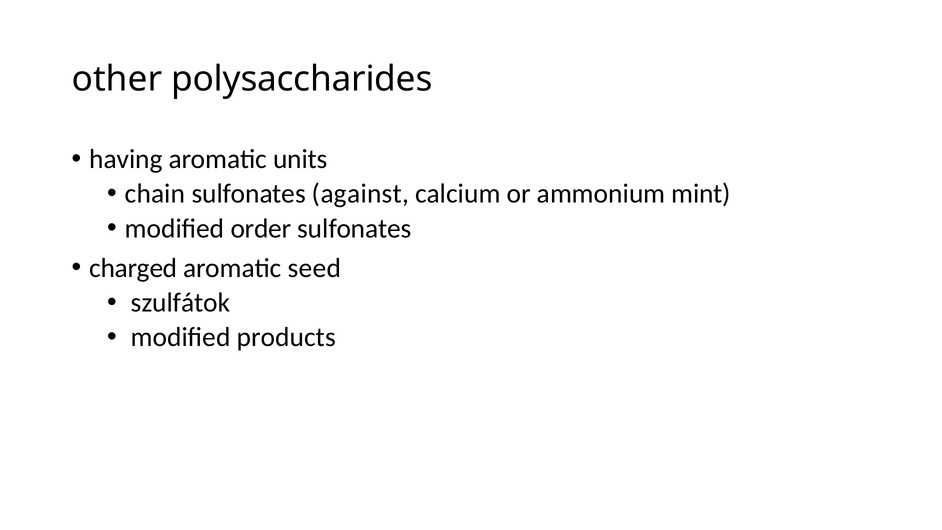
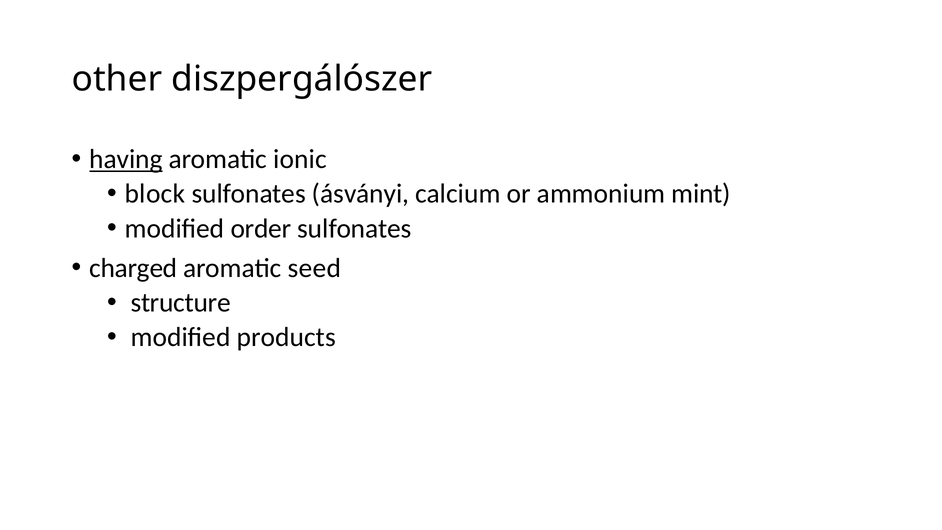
polysaccharides: polysaccharides -> diszpergálószer
having underline: none -> present
units: units -> ionic
chain: chain -> block
against: against -> ásványi
szulfátok: szulfátok -> structure
